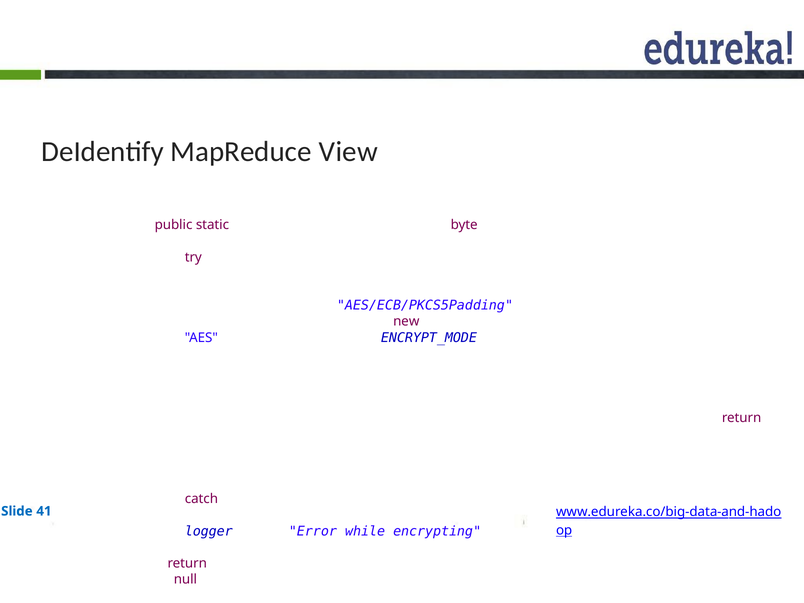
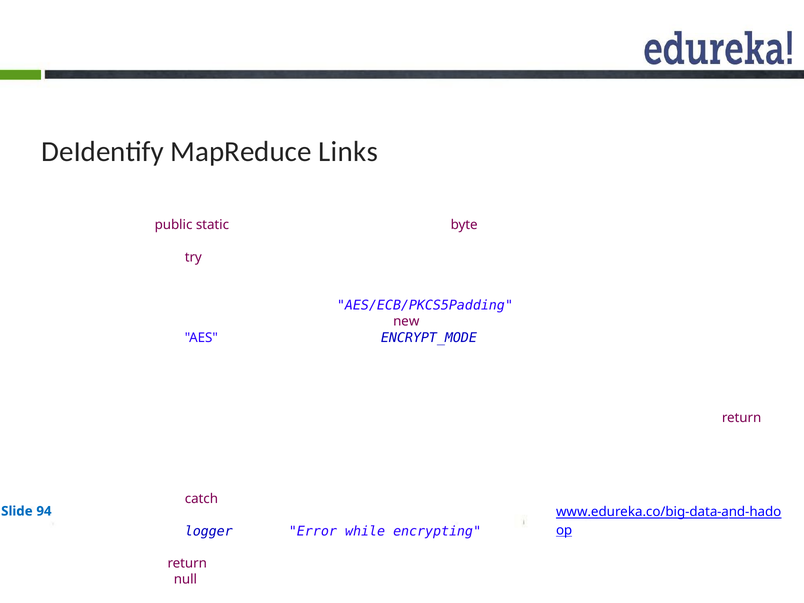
View: View -> Links
41: 41 -> 94
